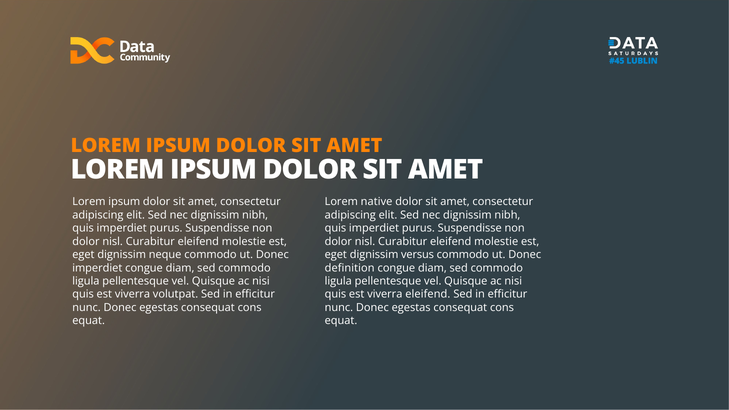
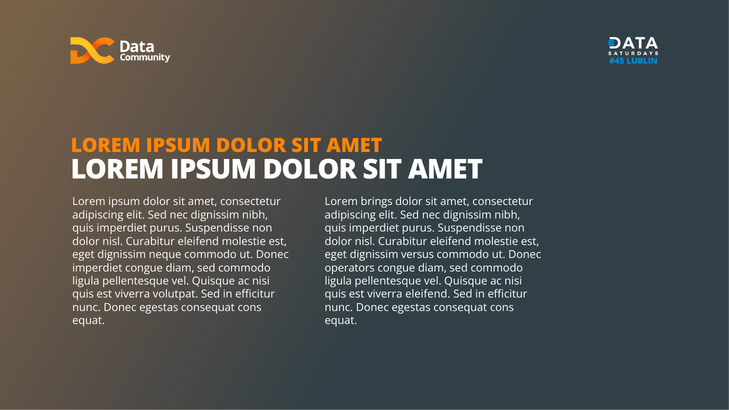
native: native -> brings
definition: definition -> operators
